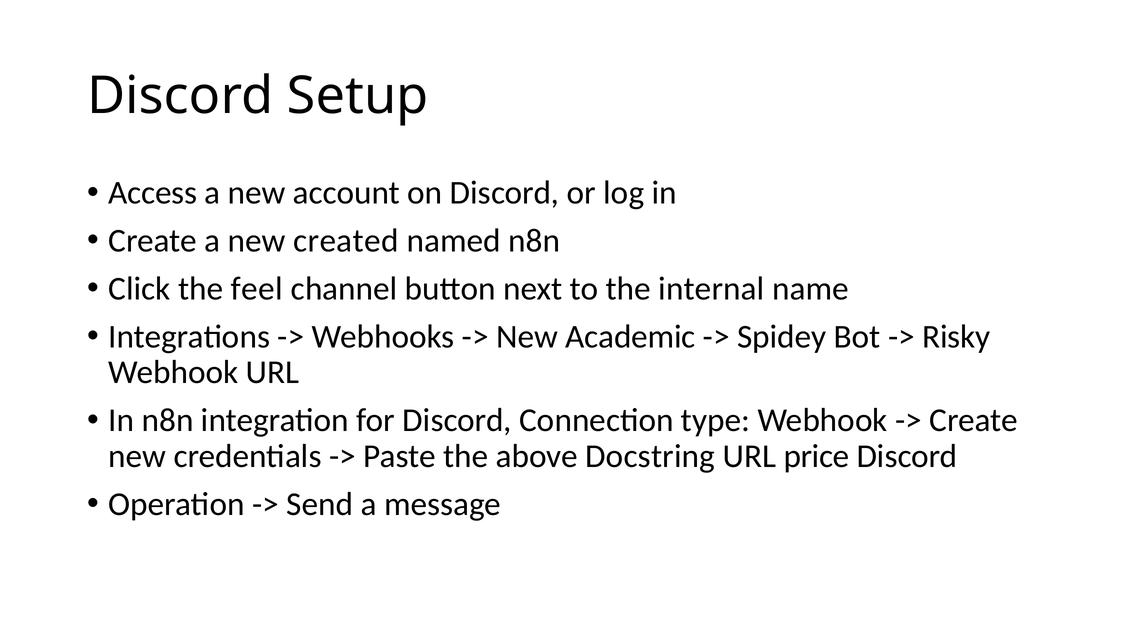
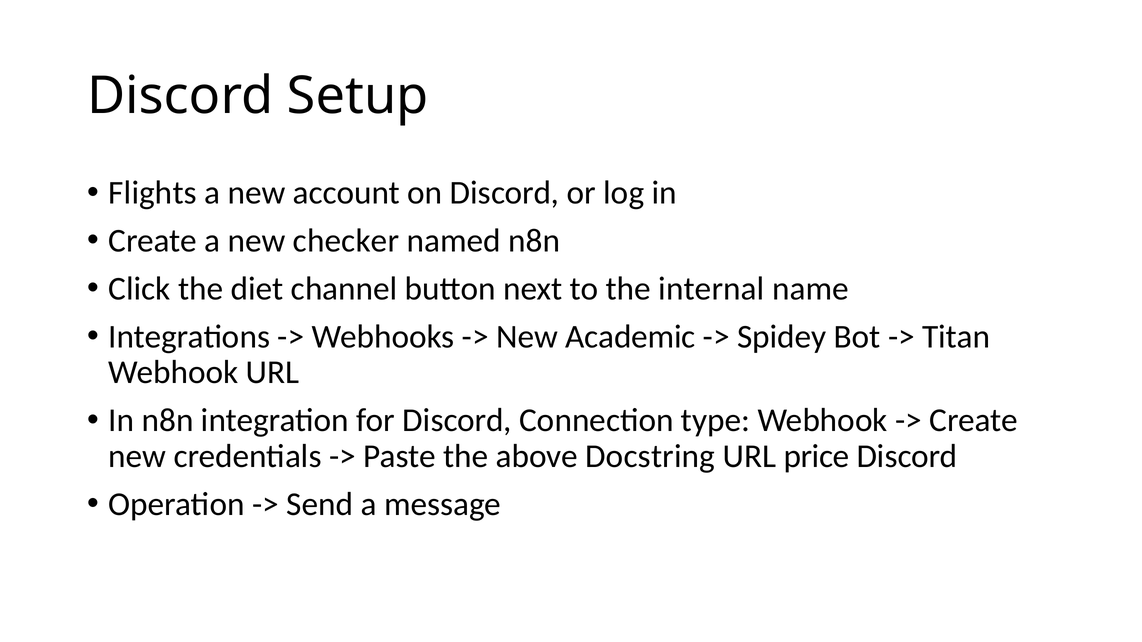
Access: Access -> Flights
created: created -> checker
feel: feel -> diet
Risky: Risky -> Titan
